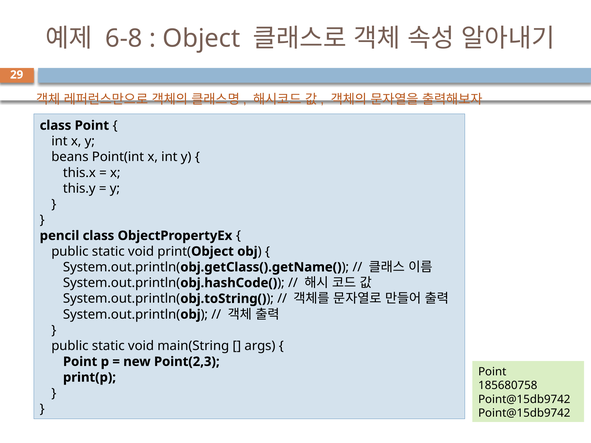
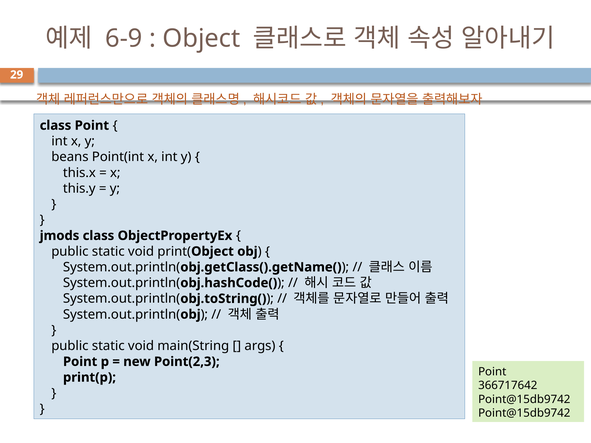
6-8: 6-8 -> 6-9
pencil: pencil -> jmods
185680758: 185680758 -> 366717642
